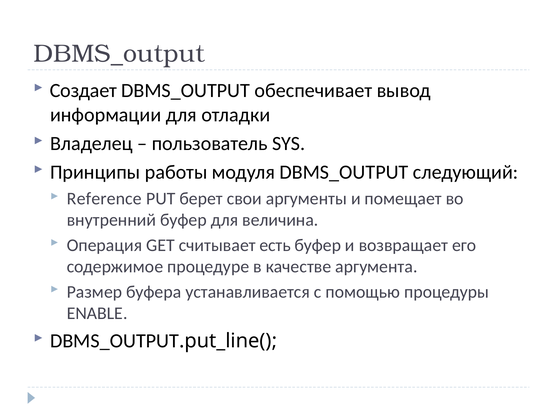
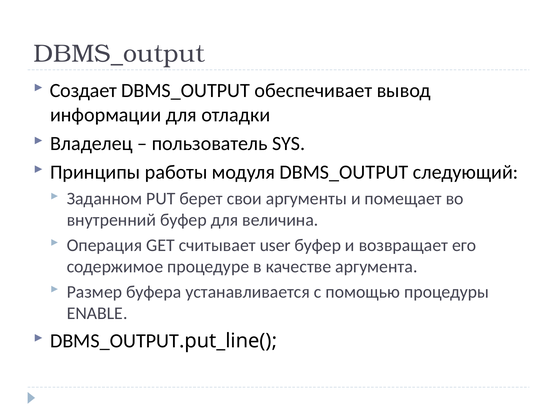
Reference: Reference -> Заданном
есть: есть -> user
